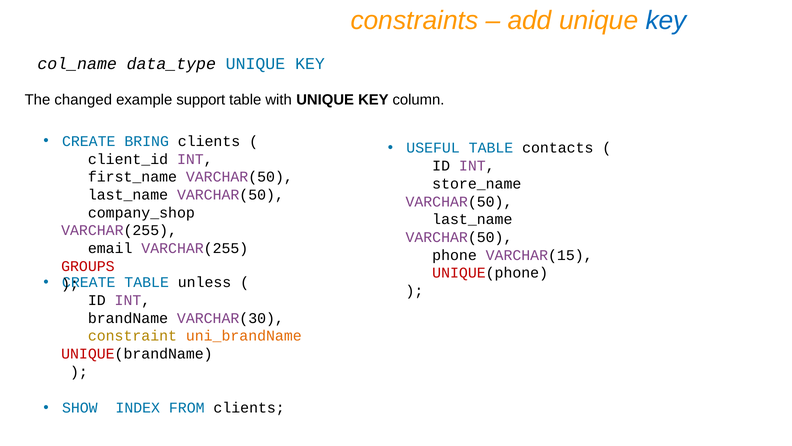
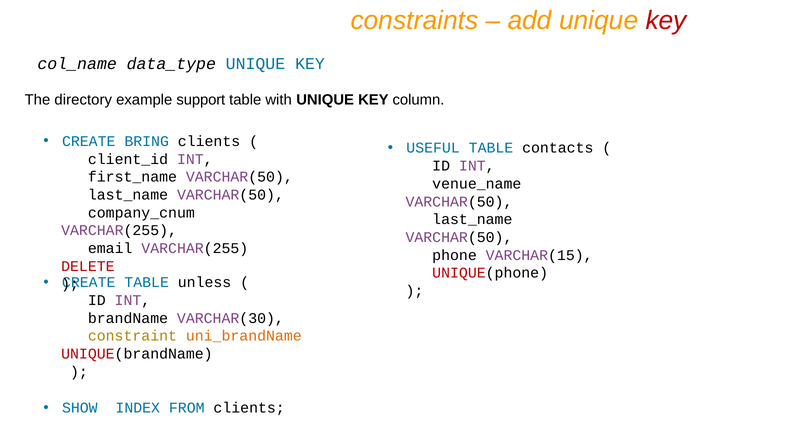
key at (666, 21) colour: blue -> red
changed: changed -> directory
store_name: store_name -> venue_name
company_shop: company_shop -> company_cnum
GROUPS: GROUPS -> DELETE
